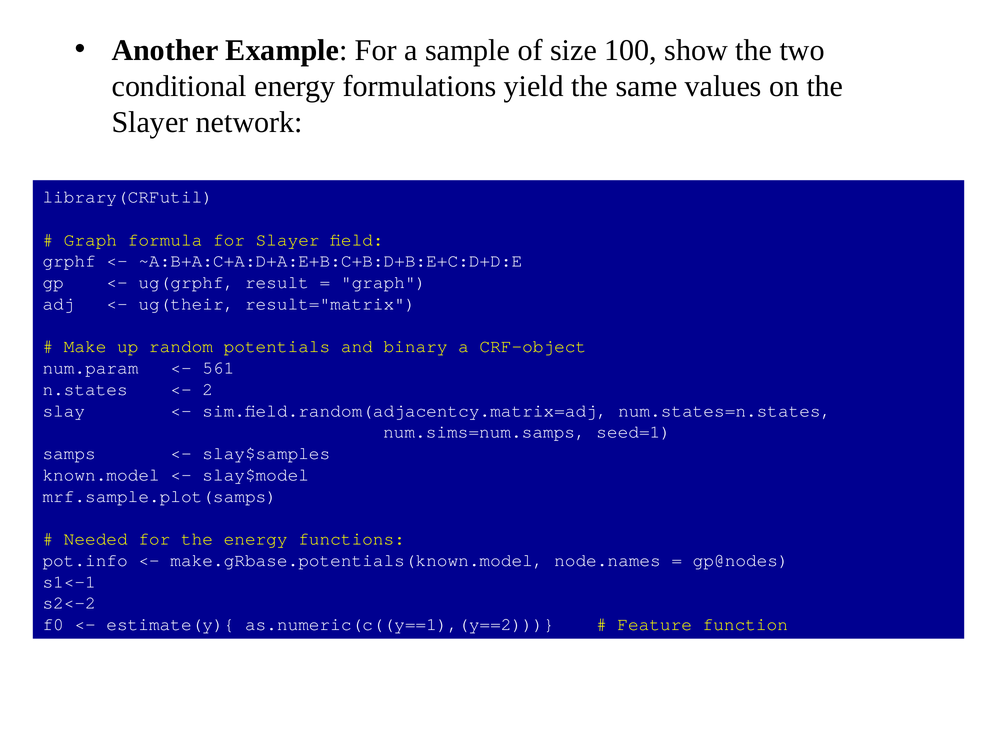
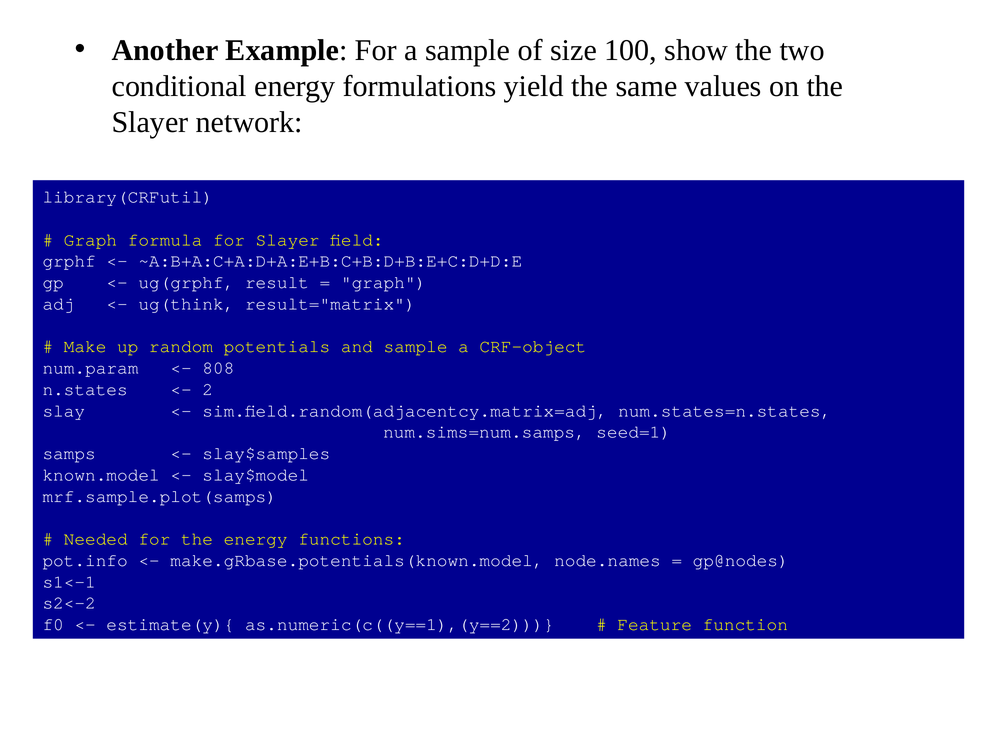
ug(their: ug(their -> ug(think
and binary: binary -> sample
561: 561 -> 808
